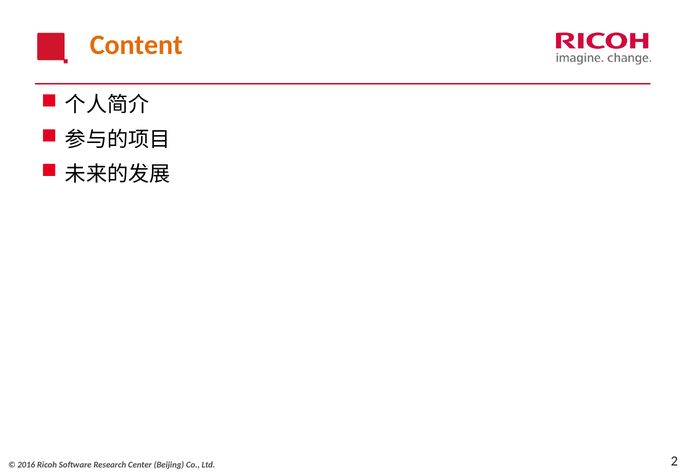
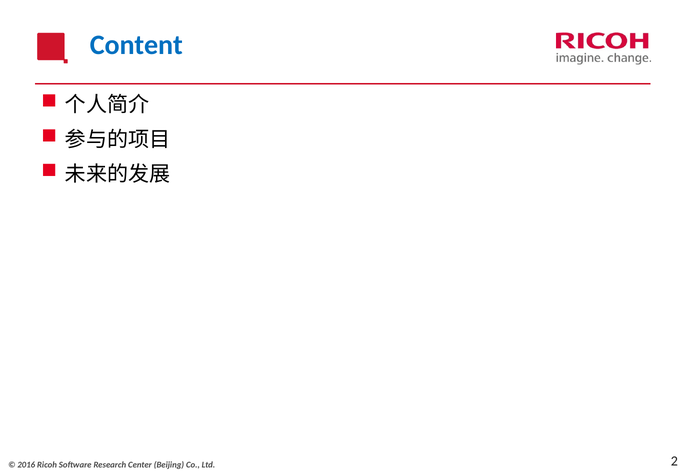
Content colour: orange -> blue
